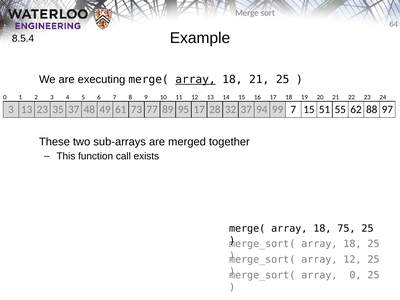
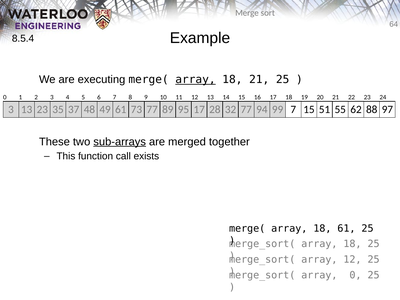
32 37: 37 -> 77
sub-arrays underline: none -> present
18 75: 75 -> 61
